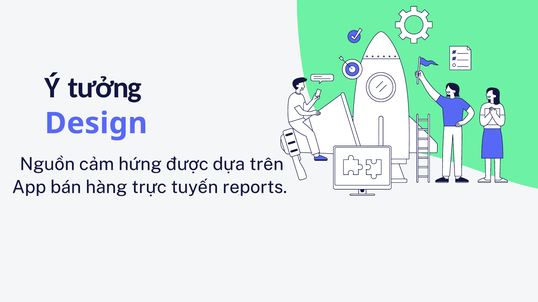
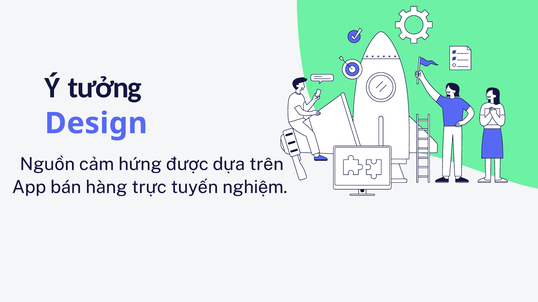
reports: reports -> nghiệm
